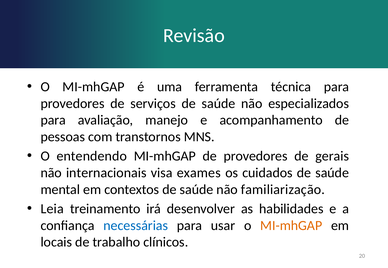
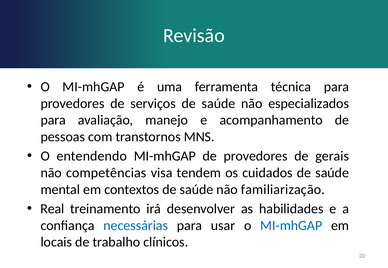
internacionais: internacionais -> competências
exames: exames -> tendem
Leia: Leia -> Real
MI-mhGAP at (291, 226) colour: orange -> blue
